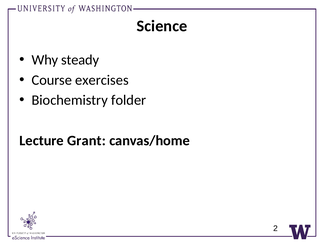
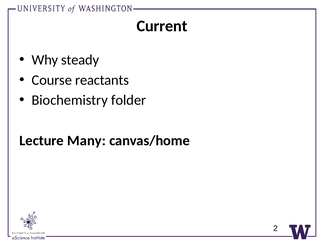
Science: Science -> Current
exercises: exercises -> reactants
Grant: Grant -> Many
